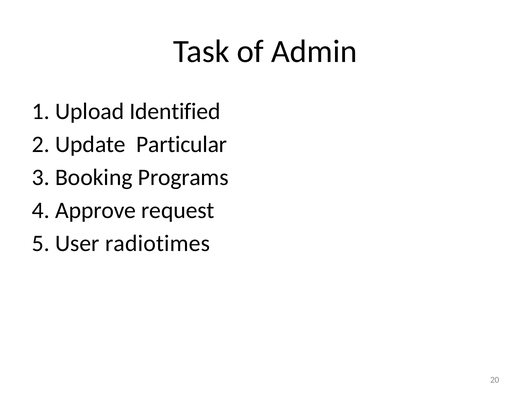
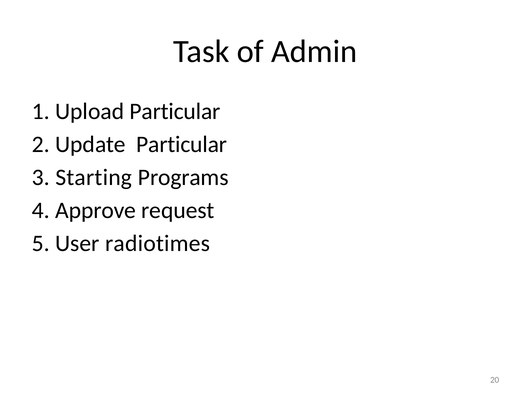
Upload Identified: Identified -> Particular
Booking: Booking -> Starting
